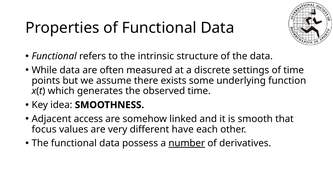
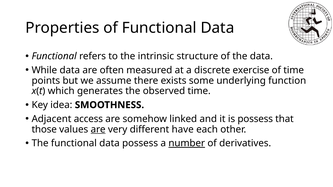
settings: settings -> exercise
is smooth: smooth -> possess
focus: focus -> those
are at (98, 130) underline: none -> present
